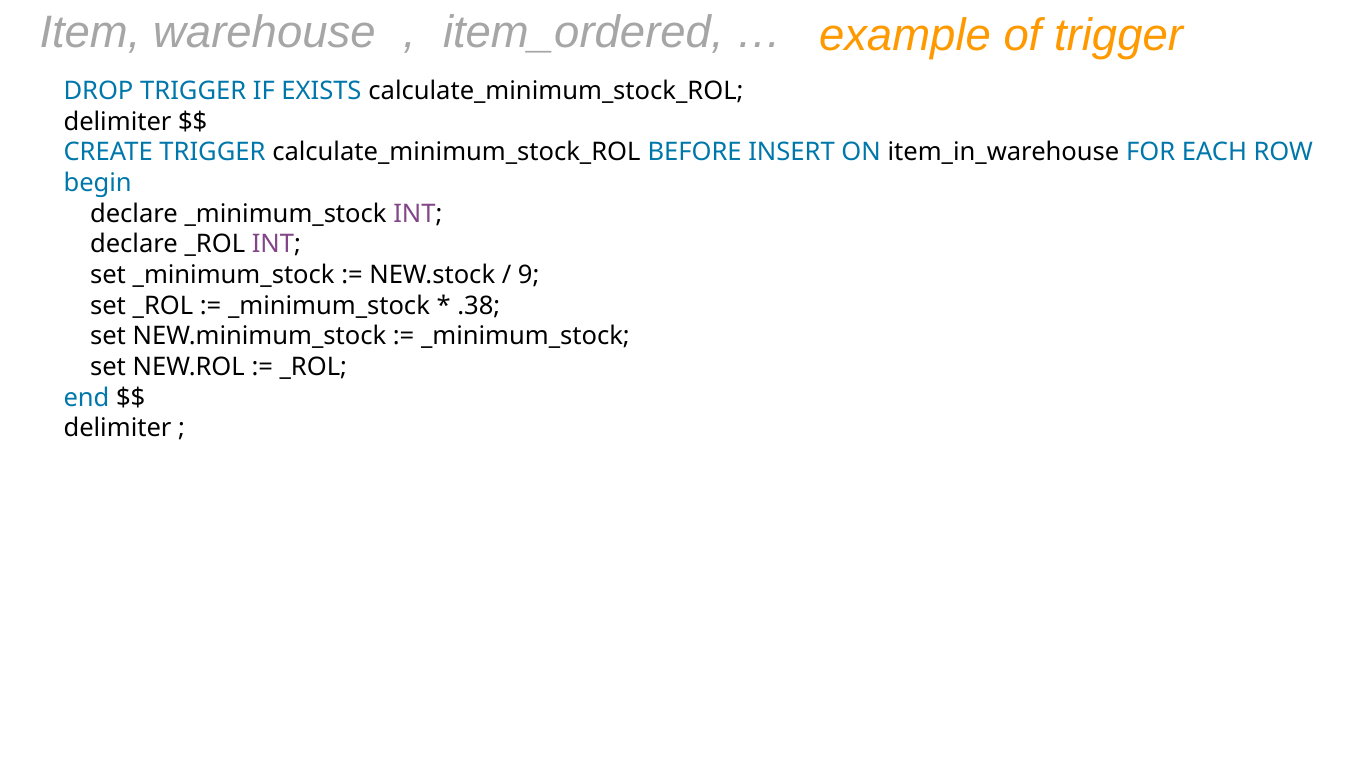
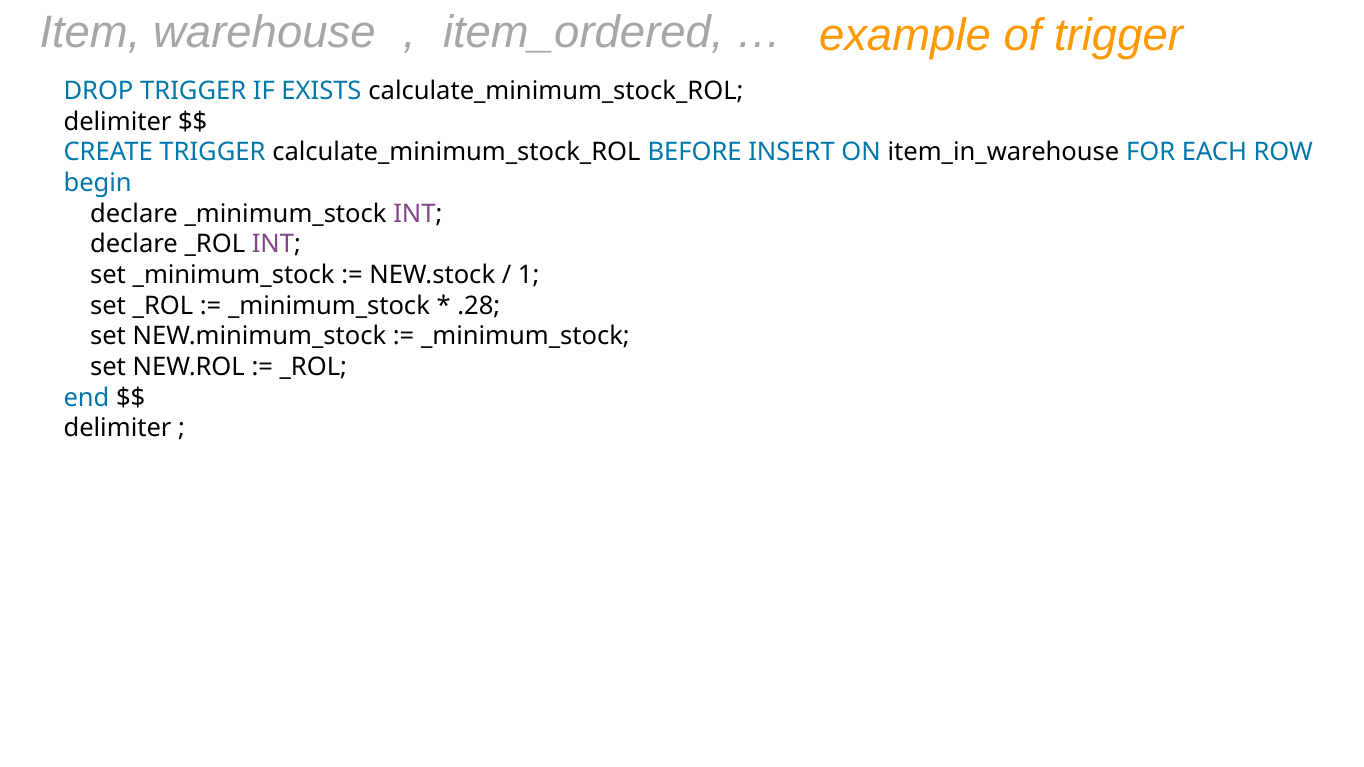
9: 9 -> 1
.38: .38 -> .28
